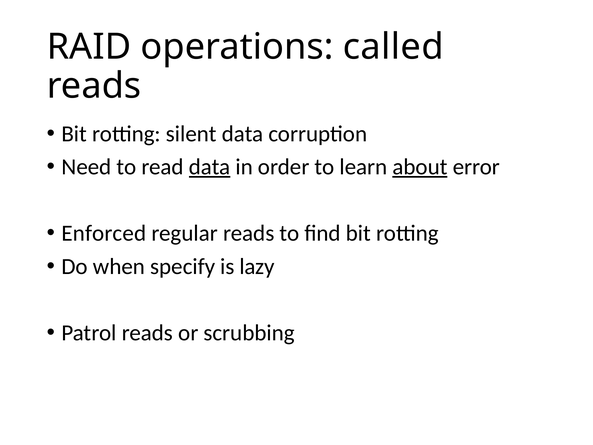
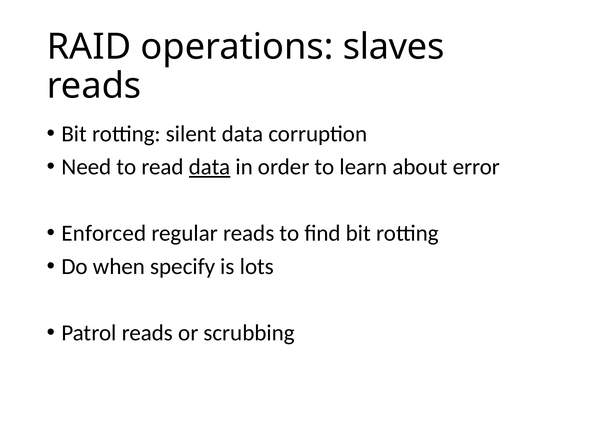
called: called -> slaves
about underline: present -> none
lazy: lazy -> lots
